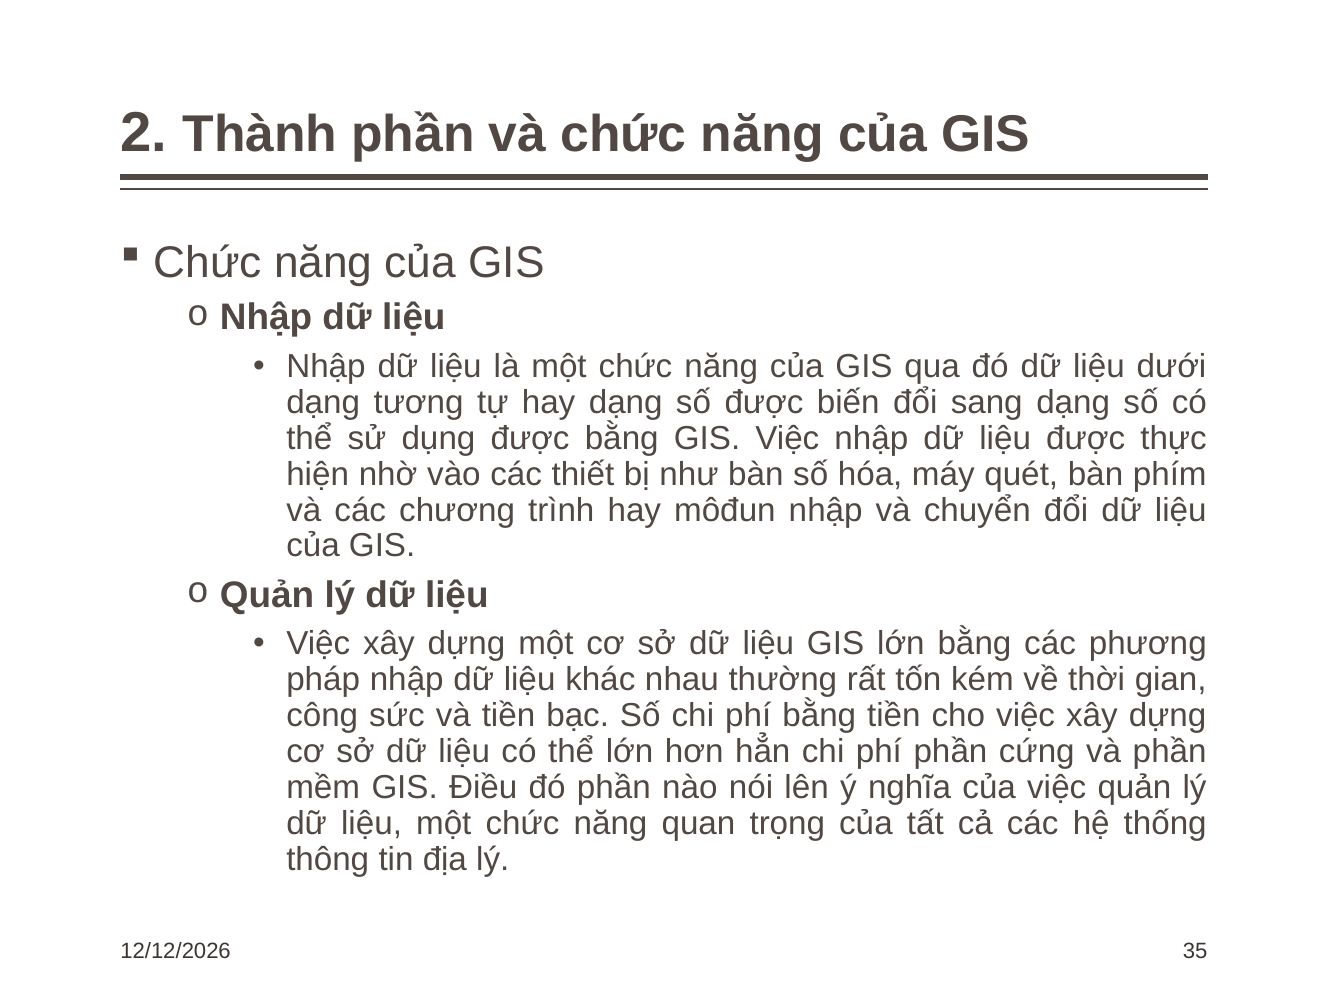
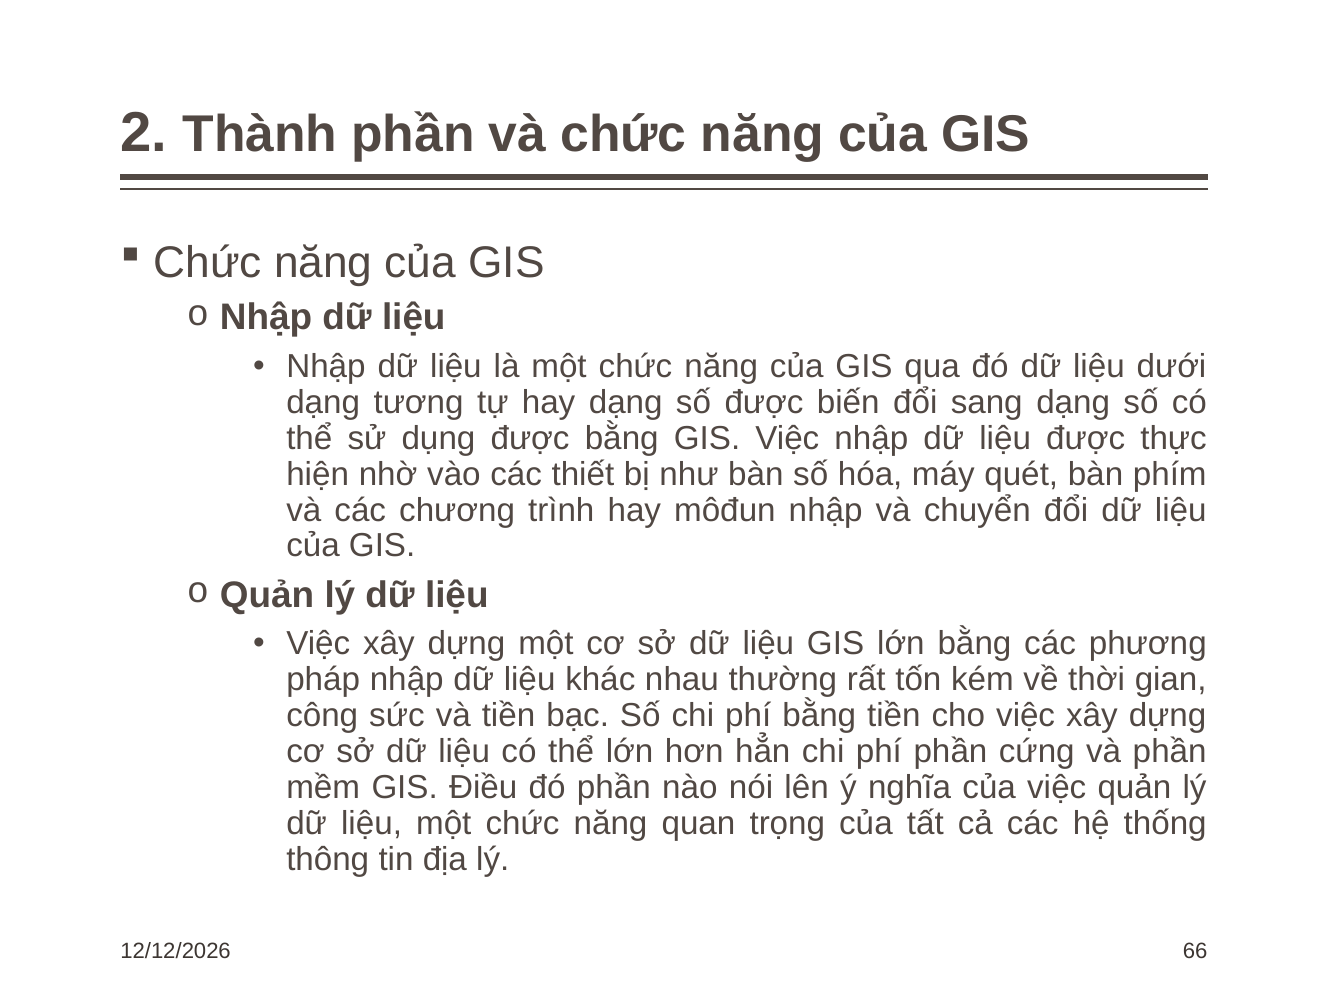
35: 35 -> 66
